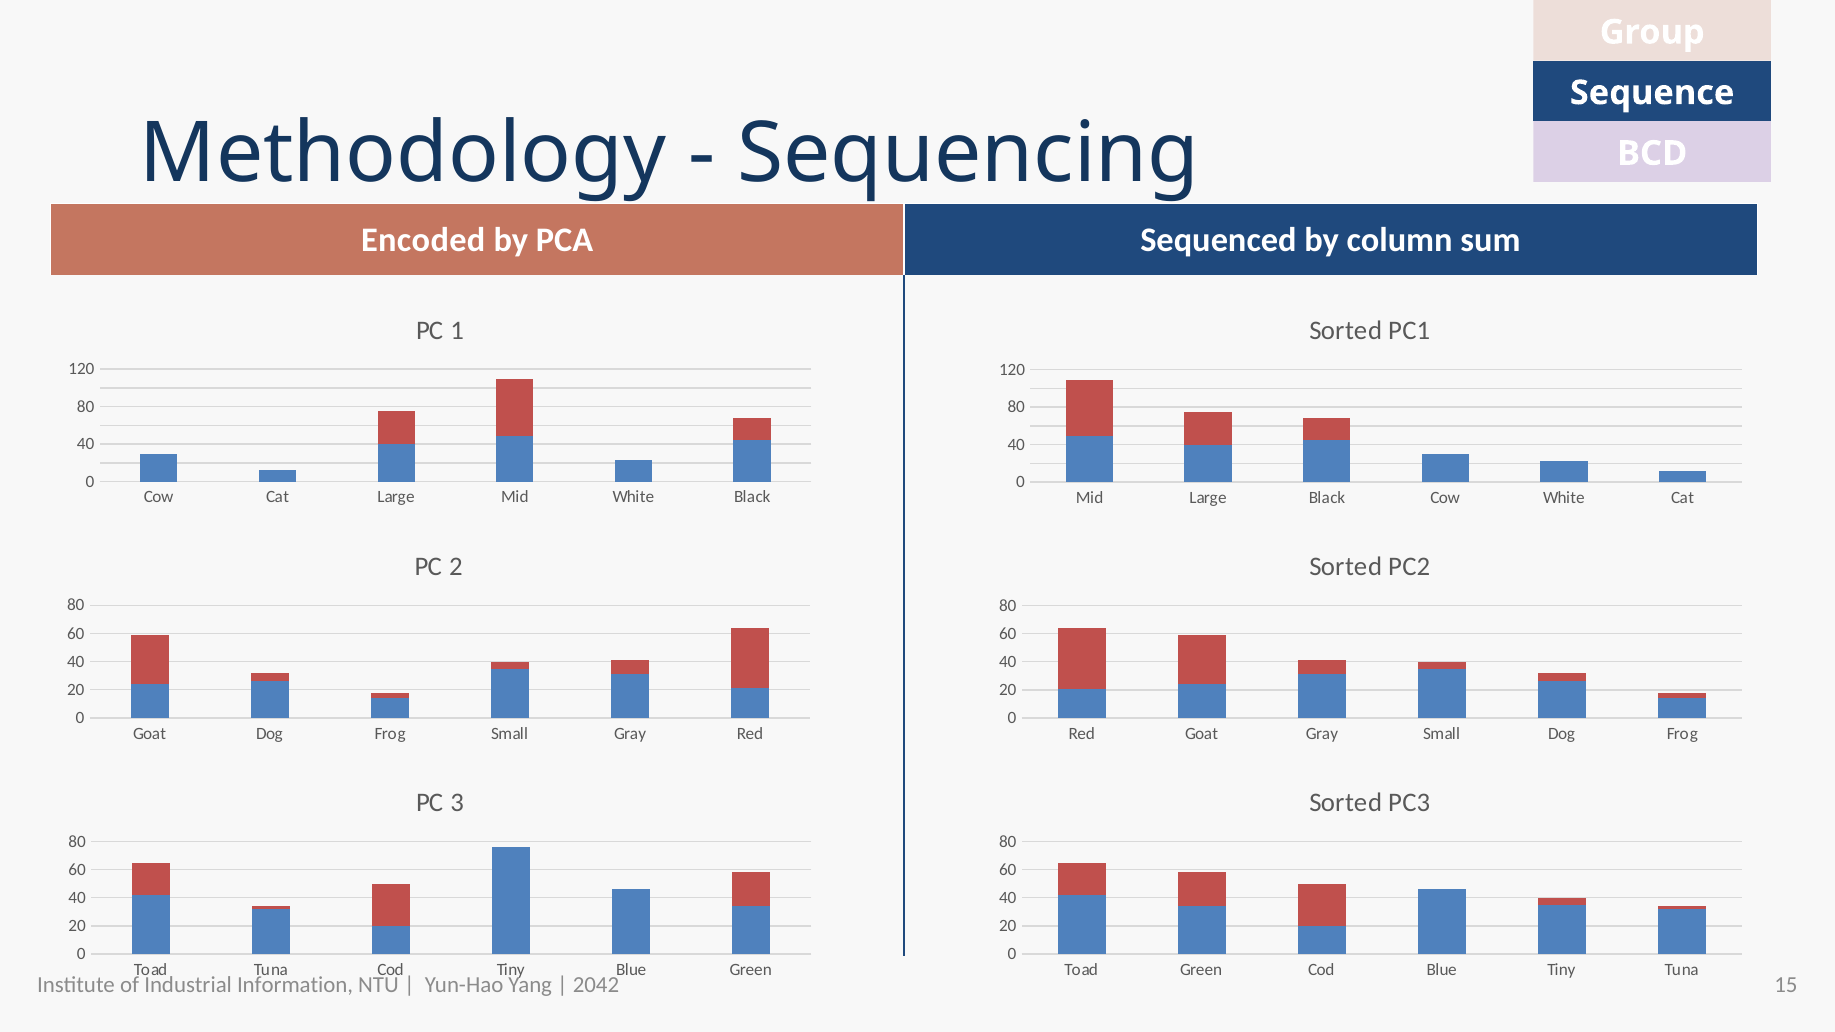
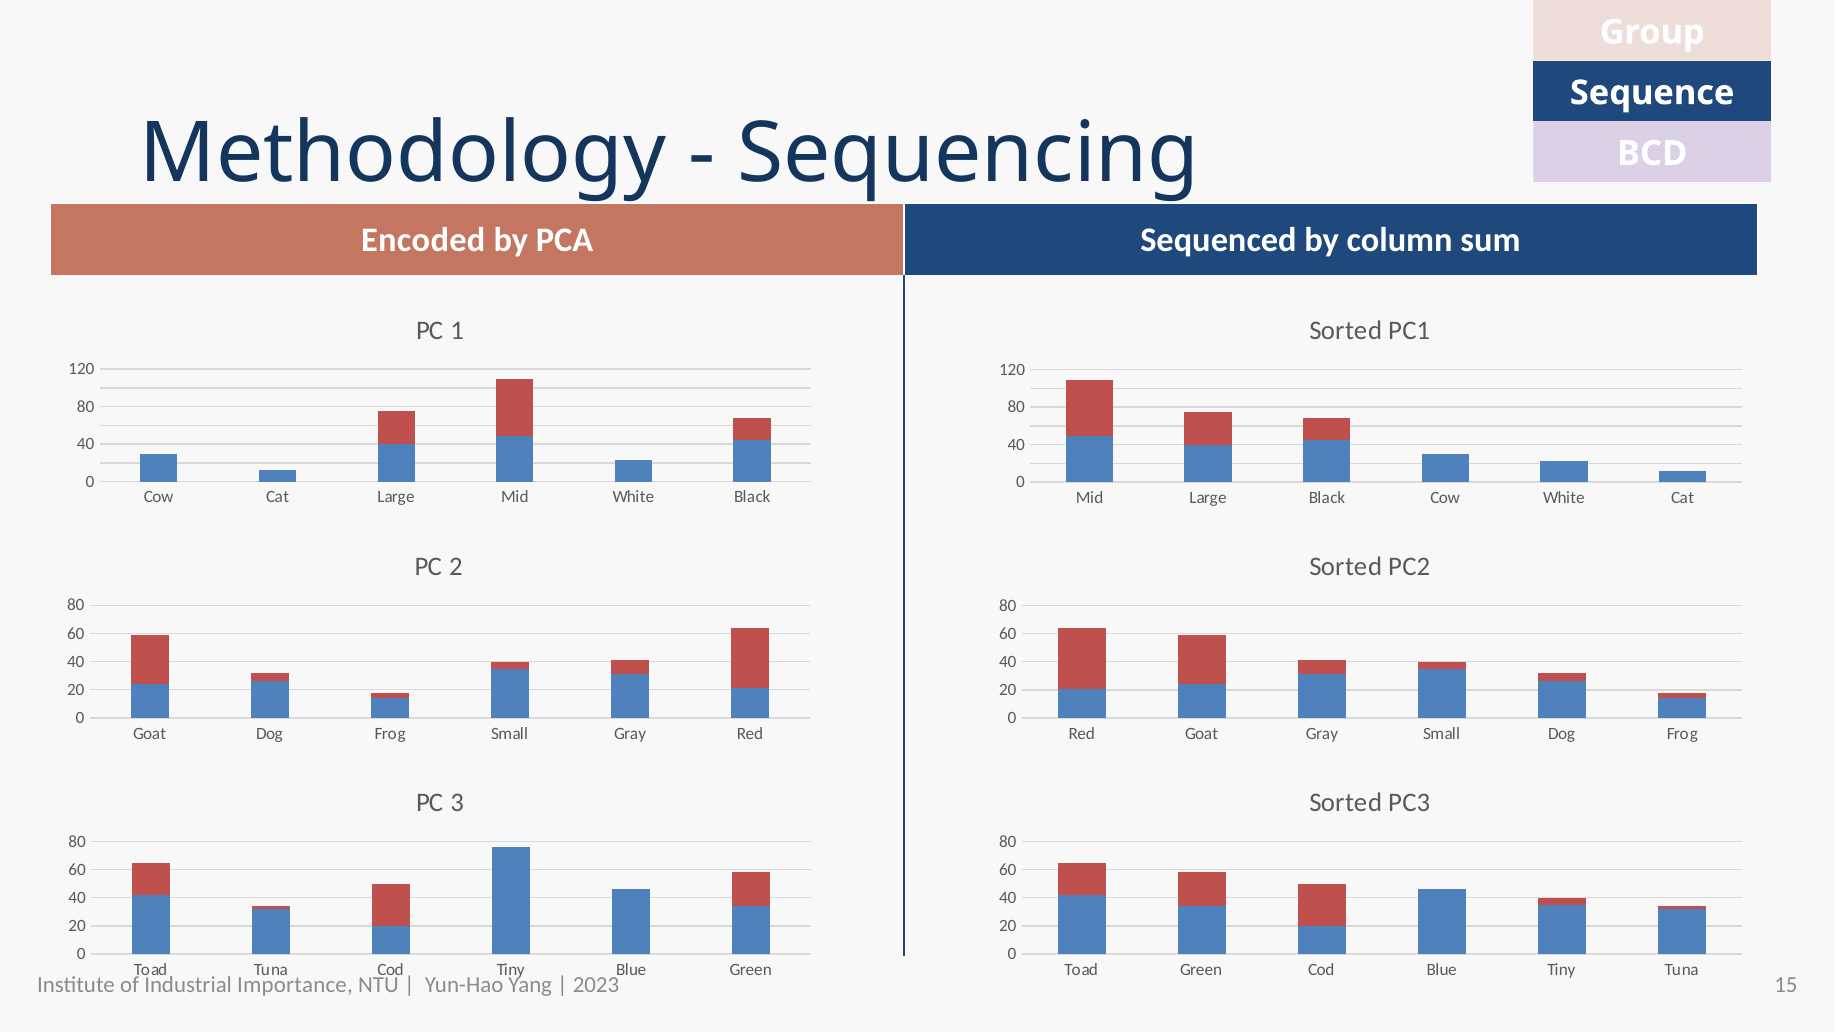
Information: Information -> Importance
2042: 2042 -> 2023
